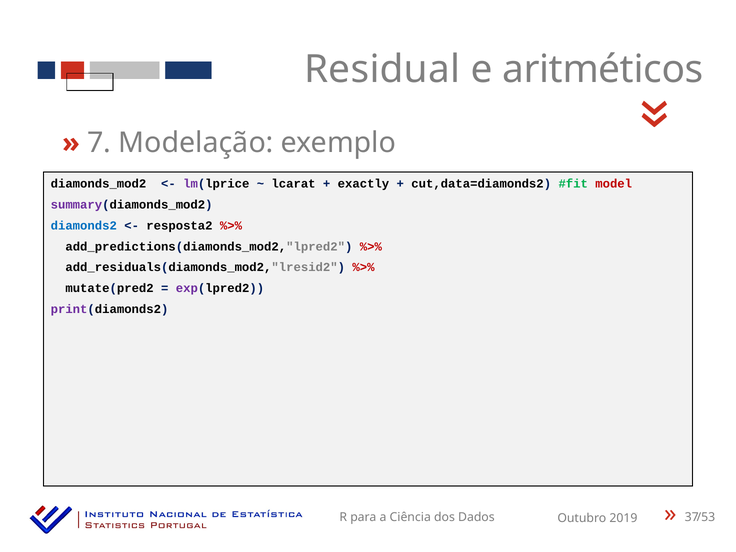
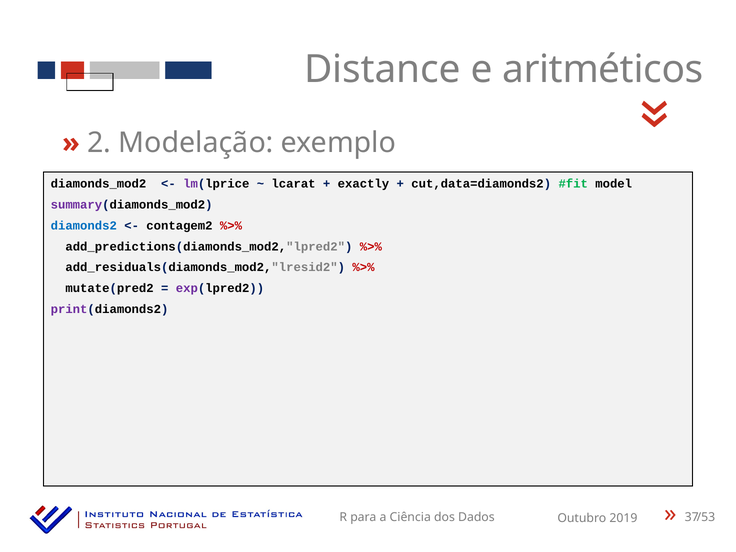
Residual: Residual -> Distance
7: 7 -> 2
model colour: red -> black
resposta2: resposta2 -> contagem2
